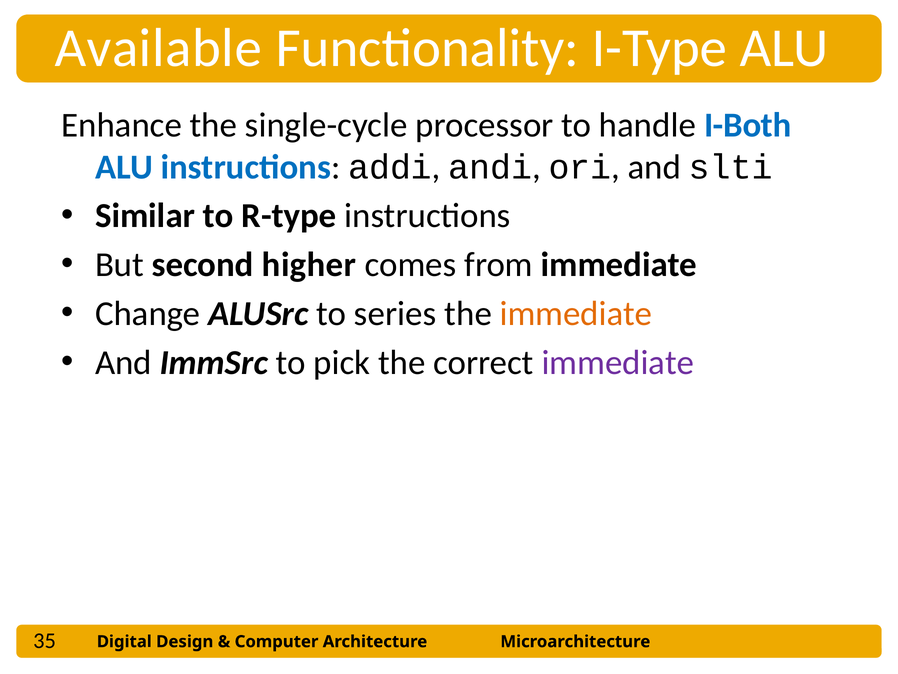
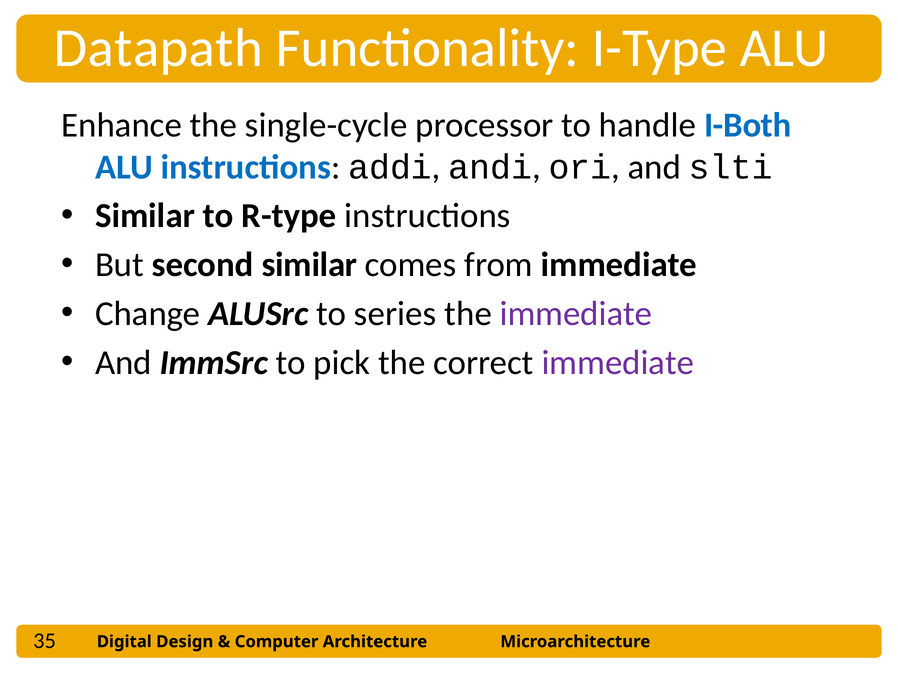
Available: Available -> Datapath
second higher: higher -> similar
immediate at (576, 313) colour: orange -> purple
